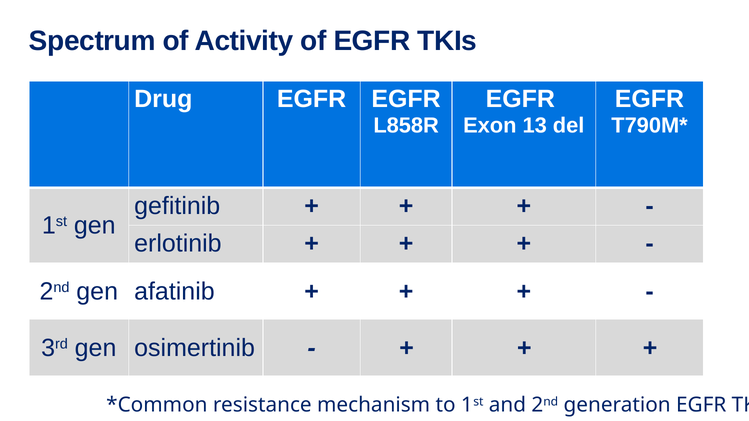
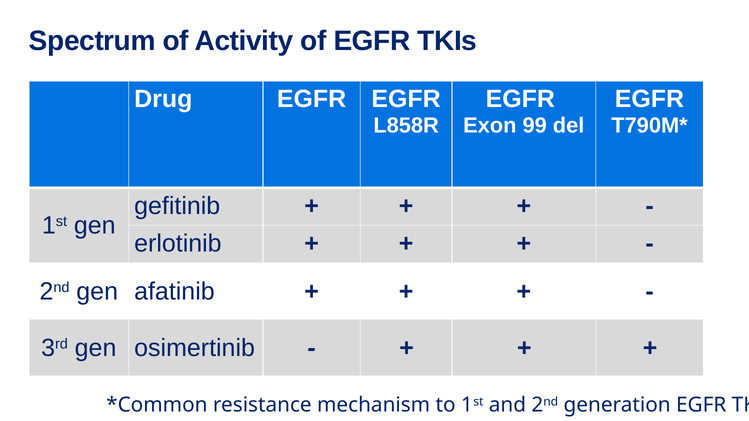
13: 13 -> 99
